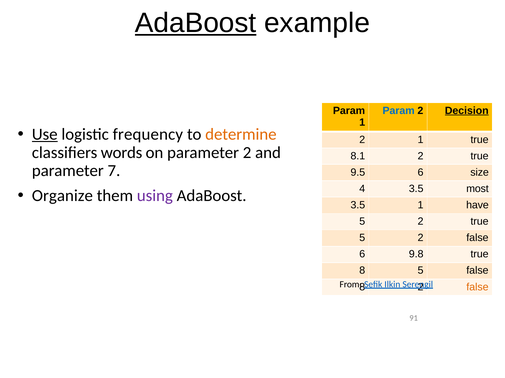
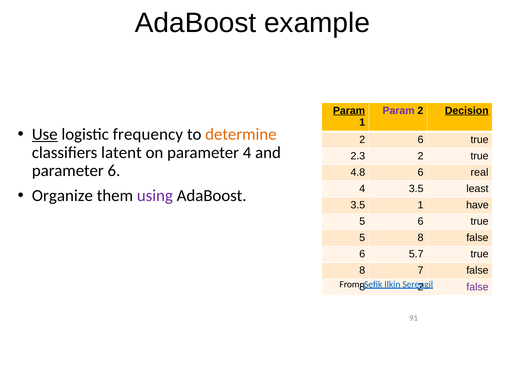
AdaBoost at (196, 23) underline: present -> none
Param at (349, 111) underline: none -> present
Param at (399, 111) colour: blue -> purple
2 1: 1 -> 6
words: words -> latent
parameter 2: 2 -> 4
8.1: 8.1 -> 2.3
parameter 7: 7 -> 6
9.5: 9.5 -> 4.8
size: size -> real
most: most -> least
2 at (421, 222): 2 -> 6
2 at (421, 238): 2 -> 8
9.8: 9.8 -> 5.7
8 5: 5 -> 7
false at (477, 287) colour: orange -> purple
